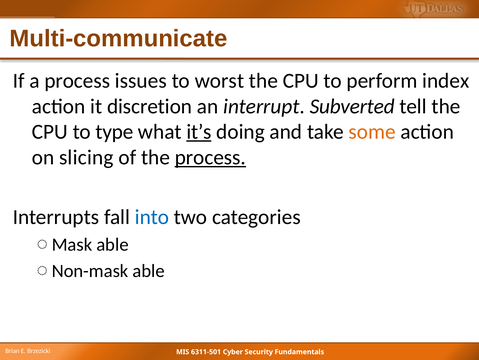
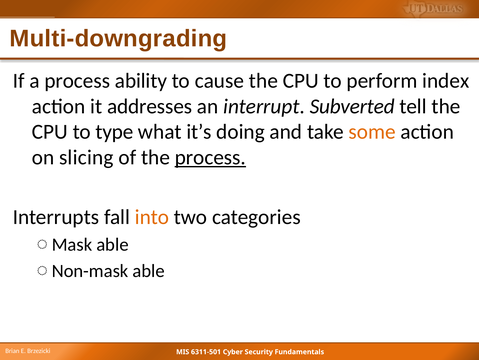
Multi-communicate: Multi-communicate -> Multi-downgrading
issues: issues -> ability
worst: worst -> cause
discretion: discretion -> addresses
it’s underline: present -> none
into colour: blue -> orange
